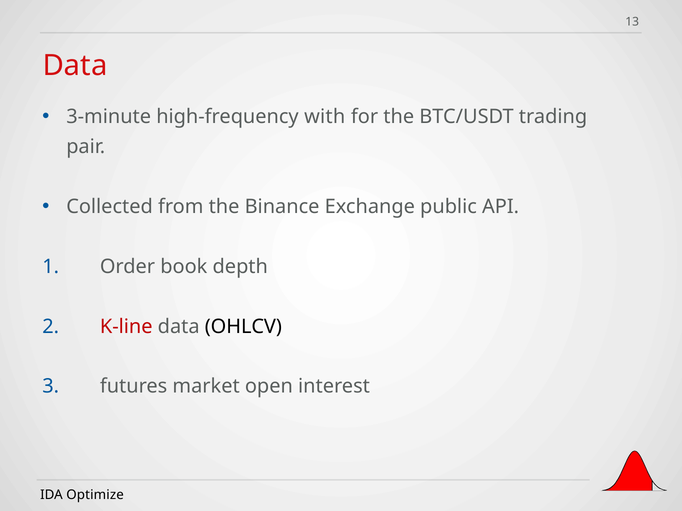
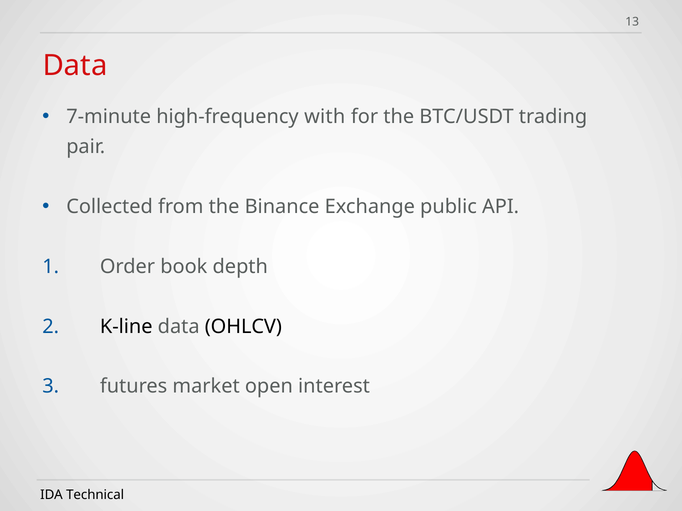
3-minute: 3-minute -> 7-minute
K-line colour: red -> black
Optimize: Optimize -> Technical
